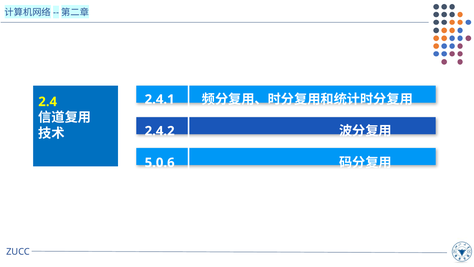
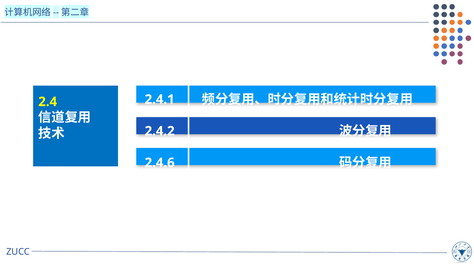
5.0.6: 5.0.6 -> 2.4.6
